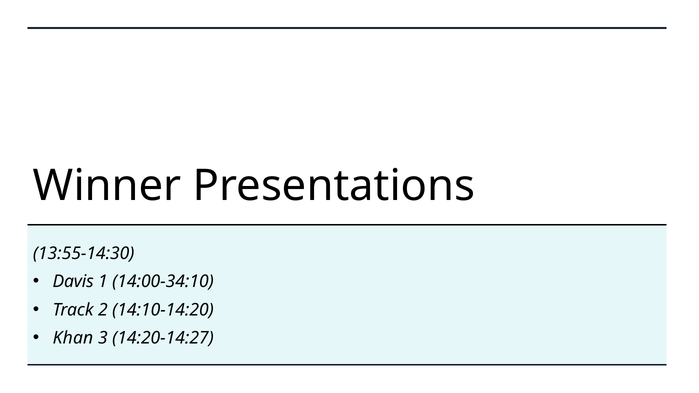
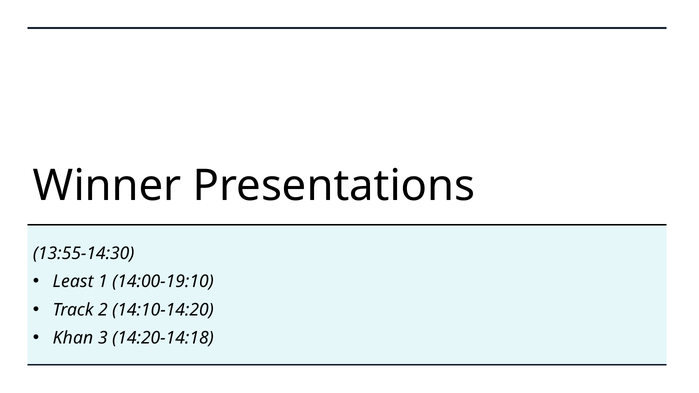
Davis: Davis -> Least
14:00-34:10: 14:00-34:10 -> 14:00-19:10
14:20-14:27: 14:20-14:27 -> 14:20-14:18
